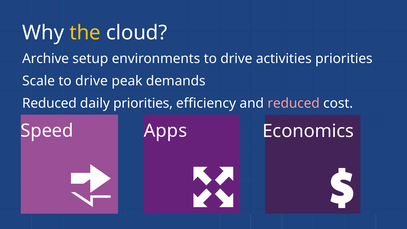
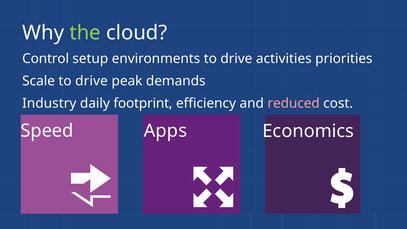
the colour: yellow -> light green
Archive: Archive -> Control
Reduced at (49, 103): Reduced -> Industry
daily priorities: priorities -> footprint
